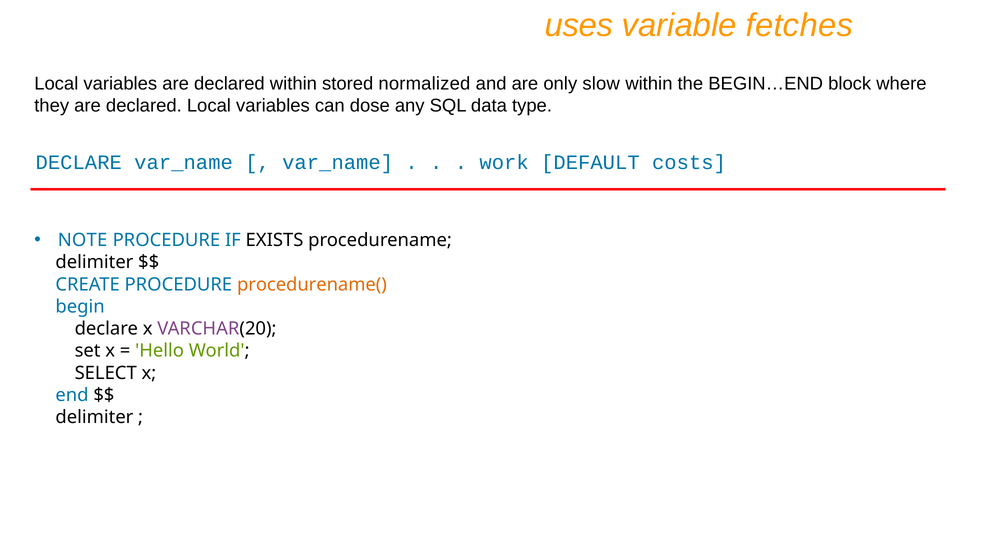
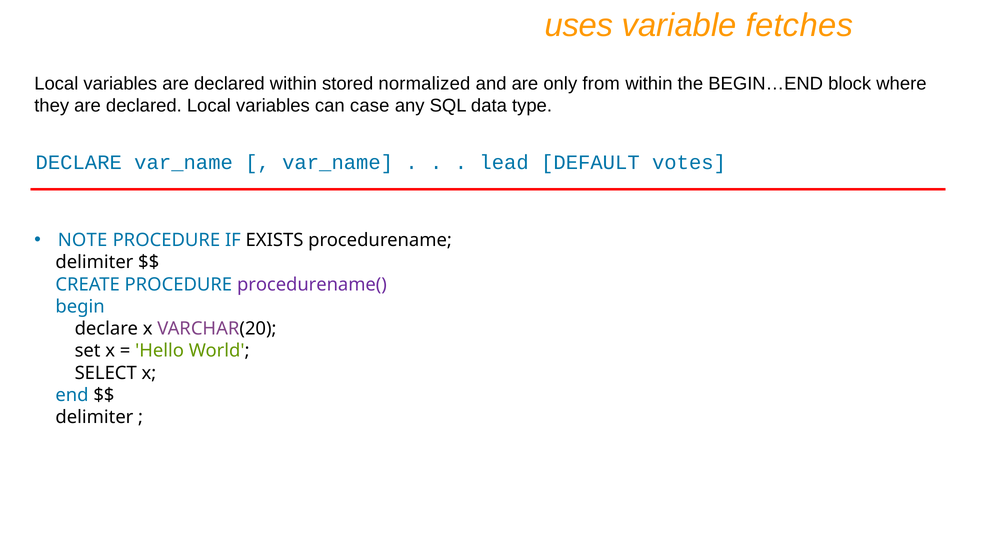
slow: slow -> from
dose: dose -> case
work: work -> lead
costs: costs -> votes
procedurename( colour: orange -> purple
